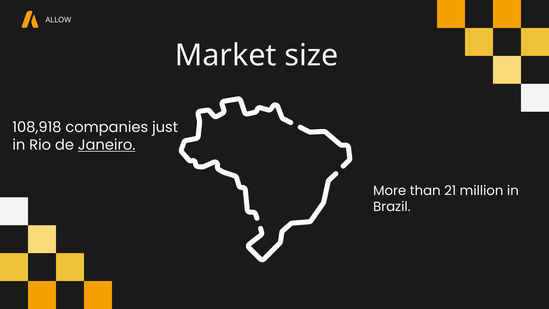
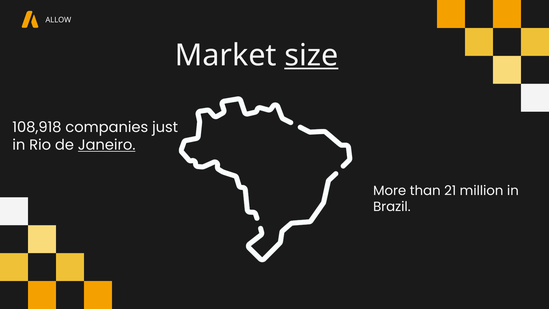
size underline: none -> present
